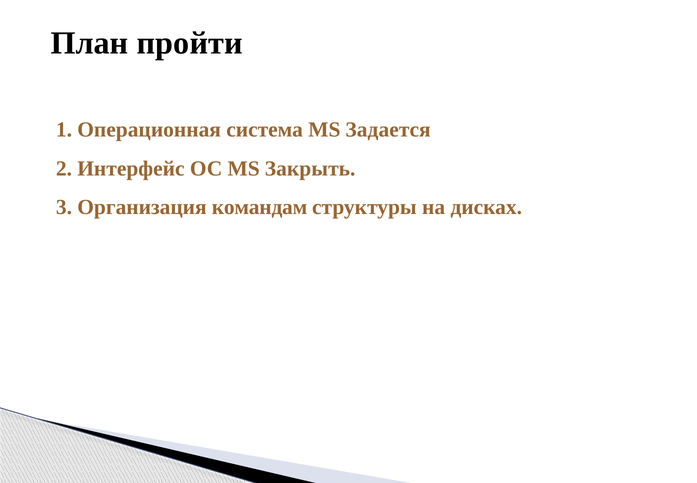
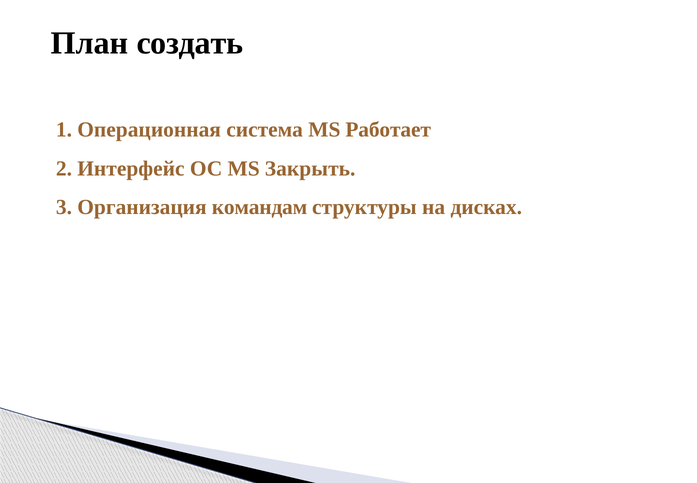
пройти: пройти -> создать
Задается: Задается -> Работает
